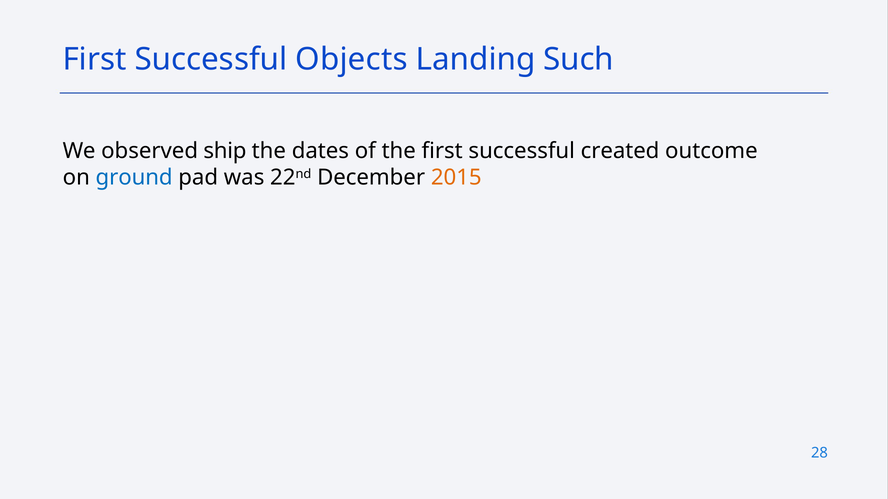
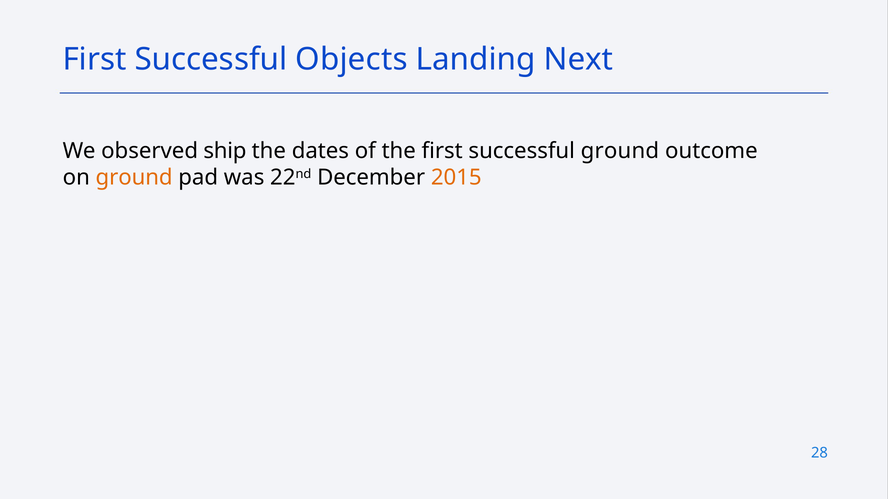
Such: Such -> Next
successful created: created -> ground
ground at (134, 178) colour: blue -> orange
